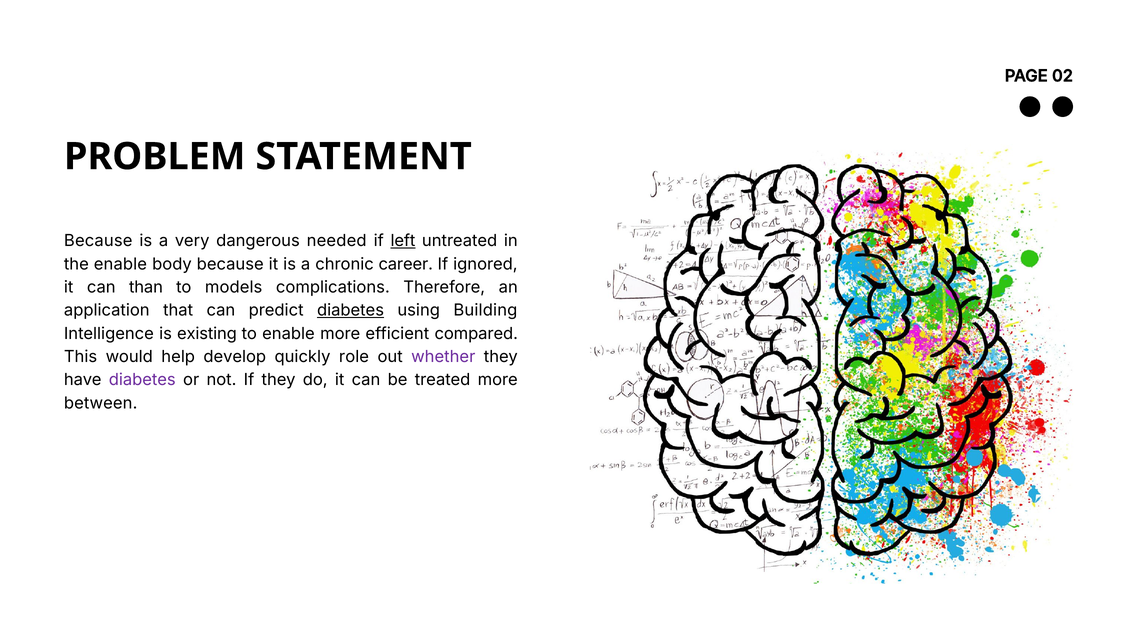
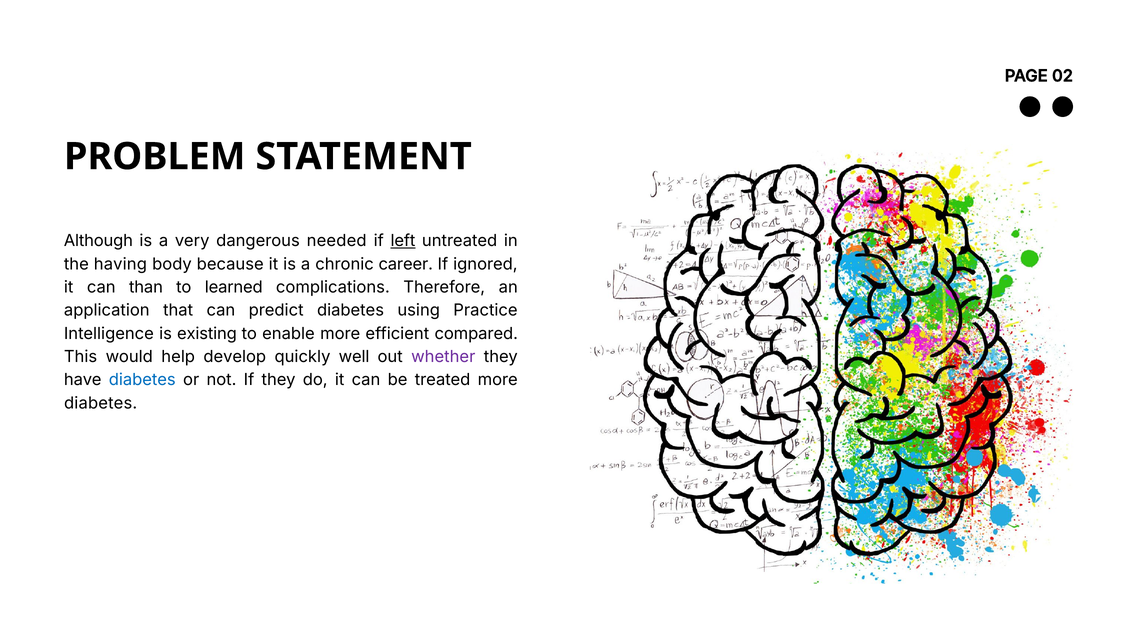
Because at (98, 241): Because -> Although
the enable: enable -> having
models: models -> learned
diabetes at (351, 311) underline: present -> none
Building: Building -> Practice
role: role -> well
diabetes at (142, 380) colour: purple -> blue
between at (101, 404): between -> diabetes
